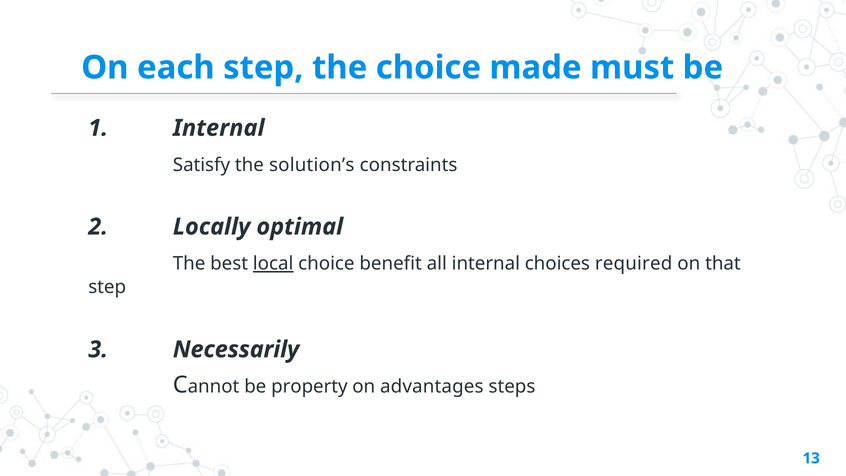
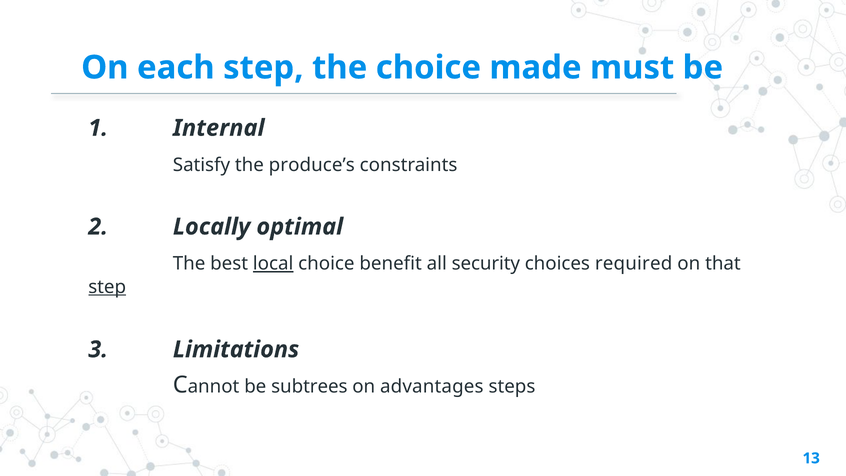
solution’s: solution’s -> produce’s
all internal: internal -> security
step at (107, 287) underline: none -> present
Necessarily: Necessarily -> Limitations
property: property -> subtrees
